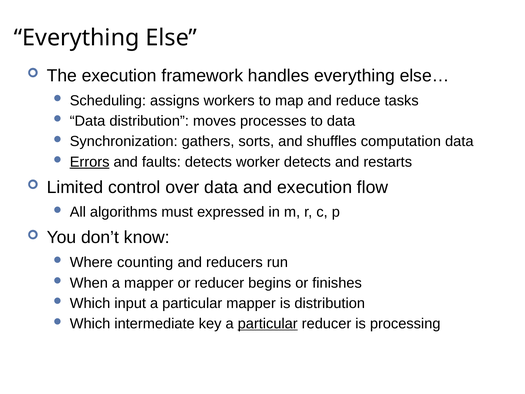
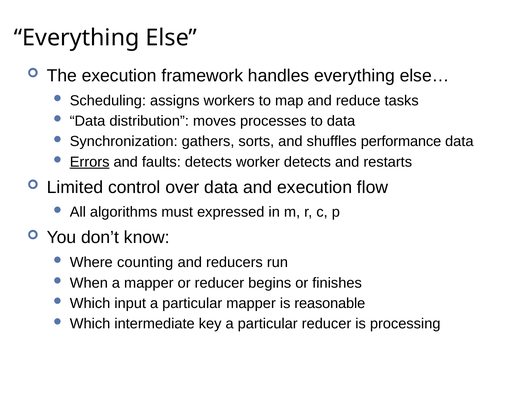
computation: computation -> performance
is distribution: distribution -> reasonable
particular at (268, 324) underline: present -> none
